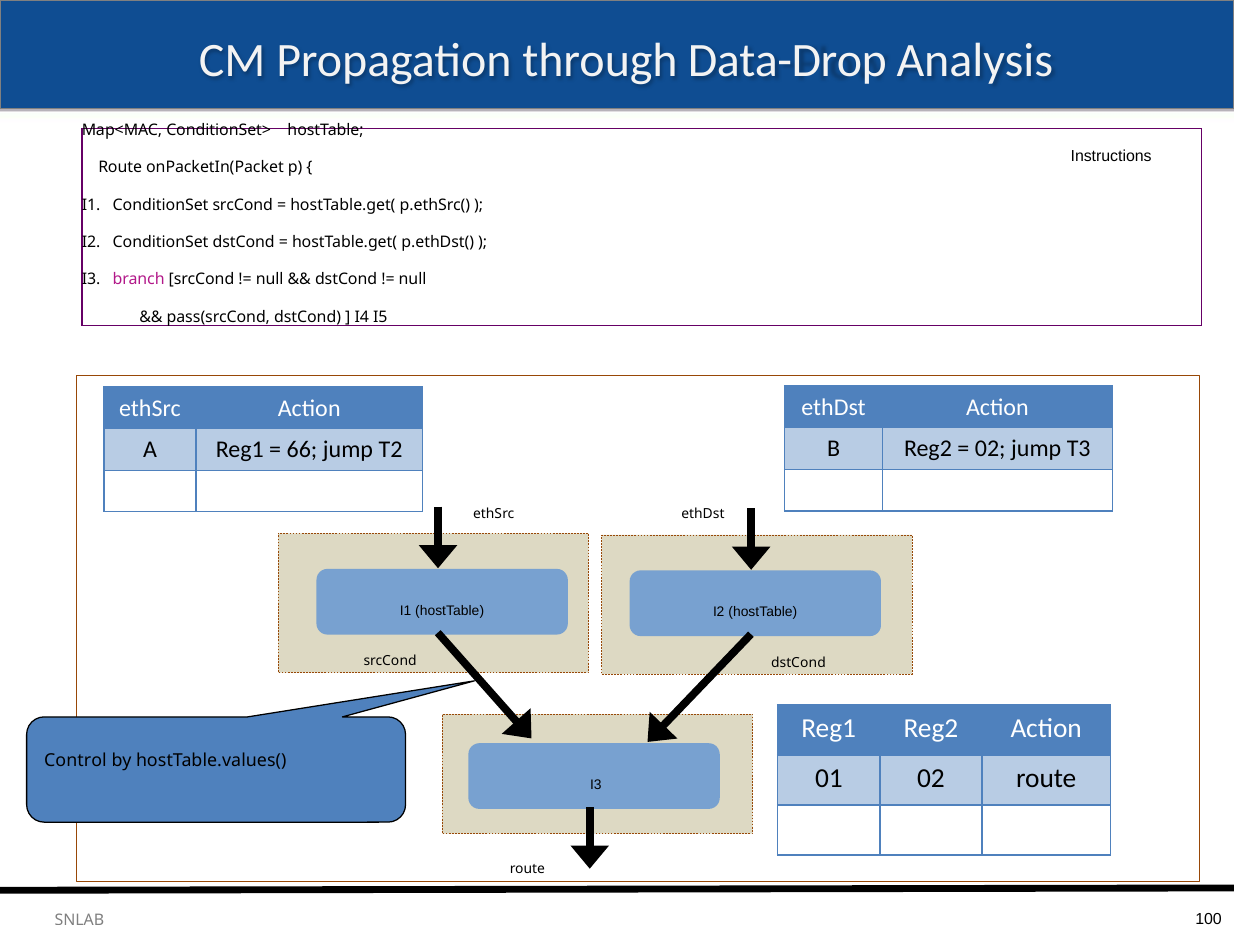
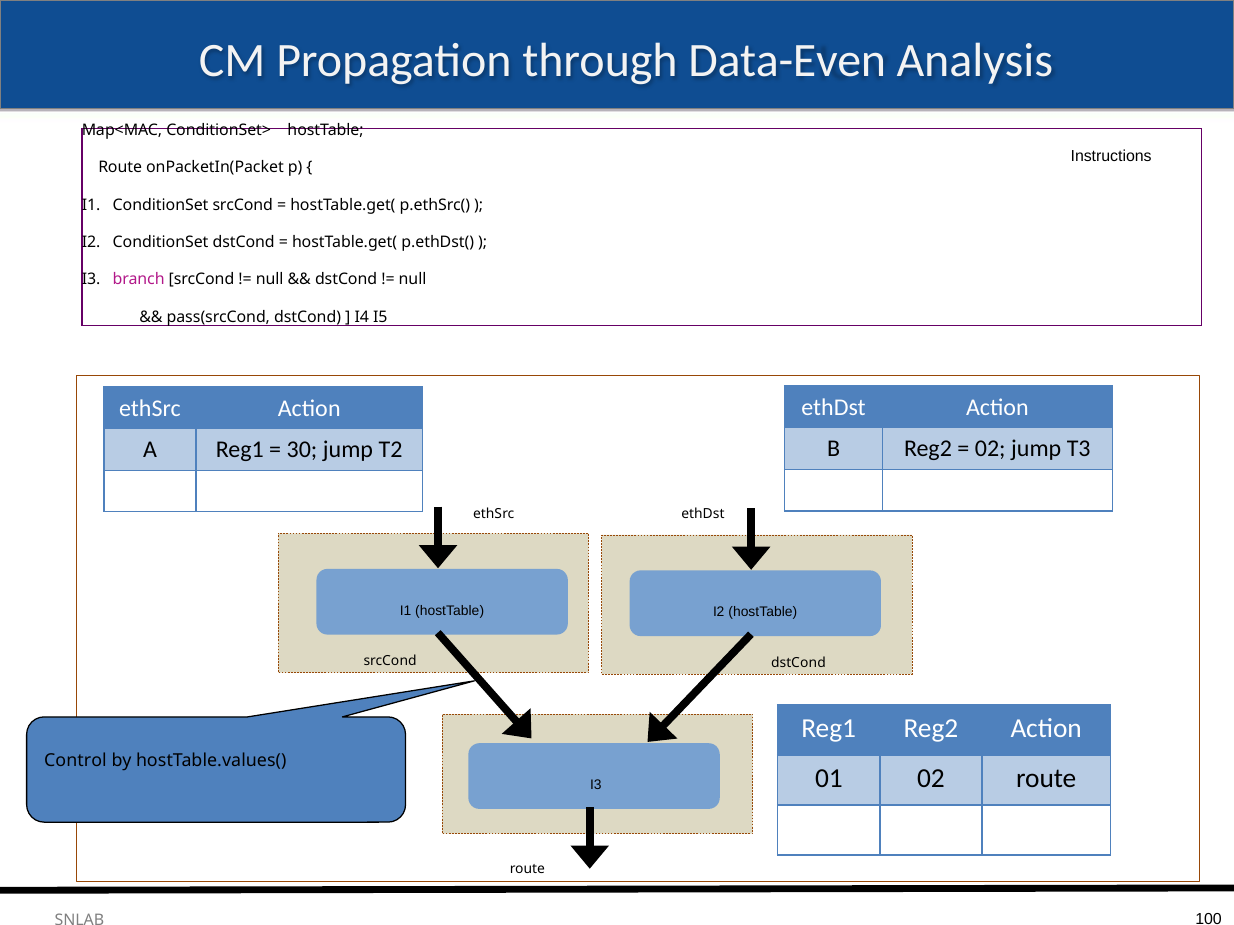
Data-Drop: Data-Drop -> Data-Even
66: 66 -> 30
